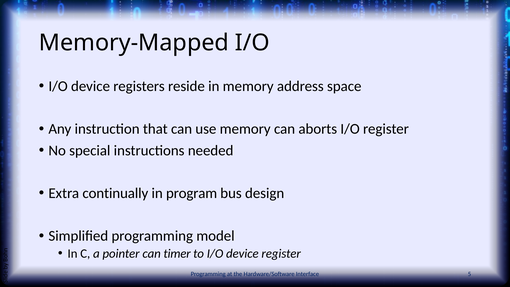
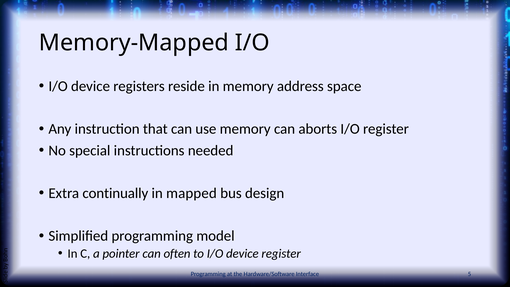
program: program -> mapped
timer: timer -> often
